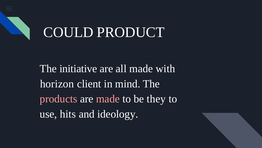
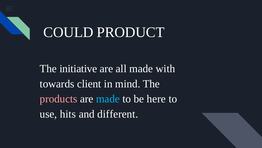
horizon: horizon -> towards
made at (108, 99) colour: pink -> light blue
they: they -> here
ideology: ideology -> different
